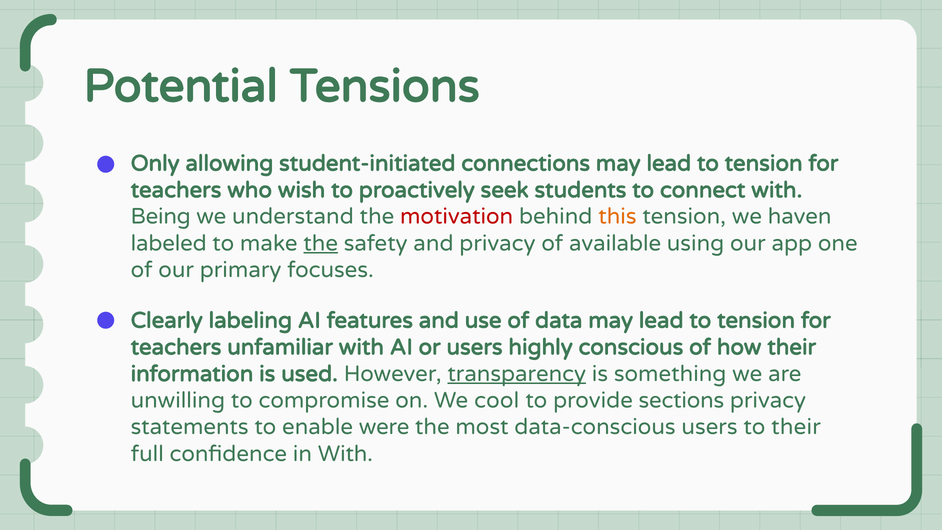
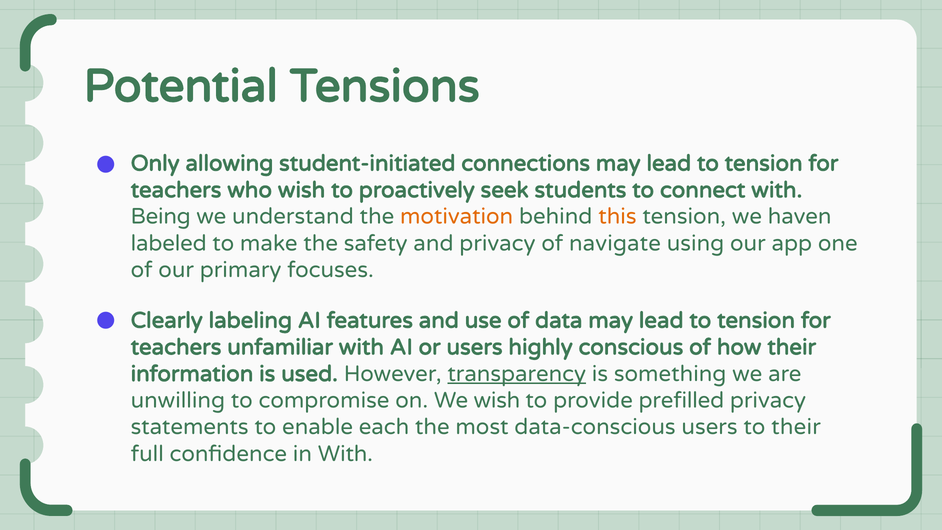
motivation colour: red -> orange
the at (321, 243) underline: present -> none
available: available -> navigate
We cool: cool -> wish
sections: sections -> prefilled
were: were -> each
